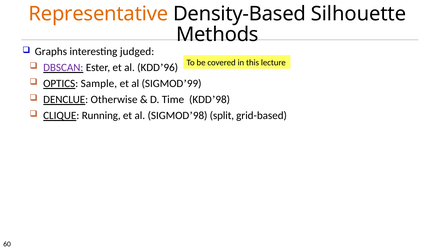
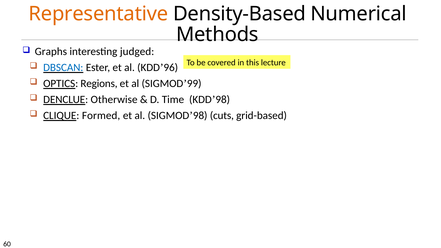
Silhouette: Silhouette -> Numerical
DBSCAN colour: purple -> blue
Sample: Sample -> Regions
Running: Running -> Formed
split: split -> cuts
